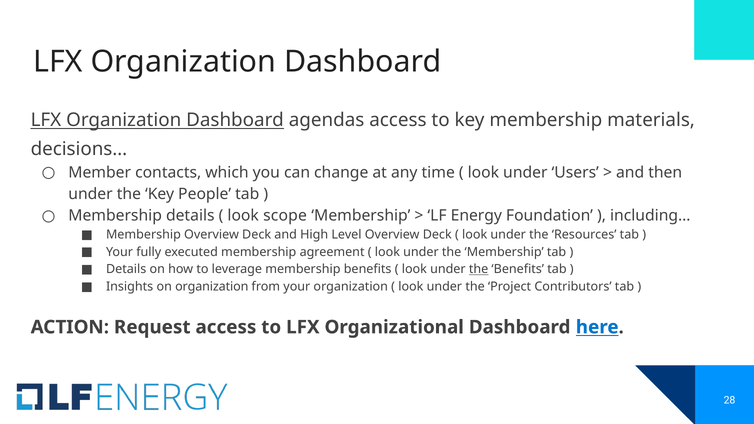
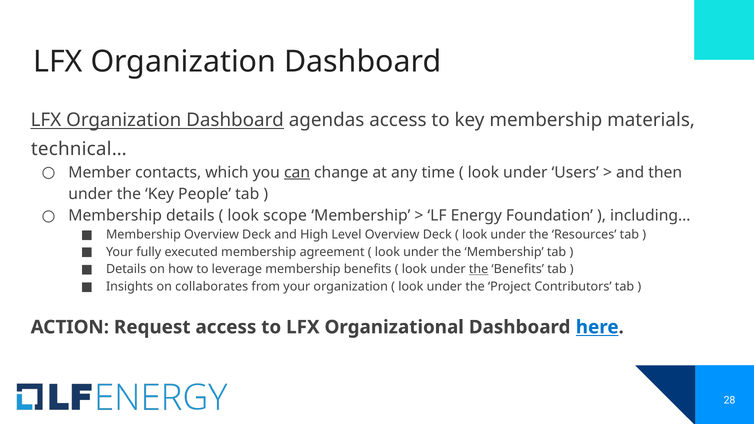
decisions…: decisions… -> technical…
can underline: none -> present
on organization: organization -> collaborates
